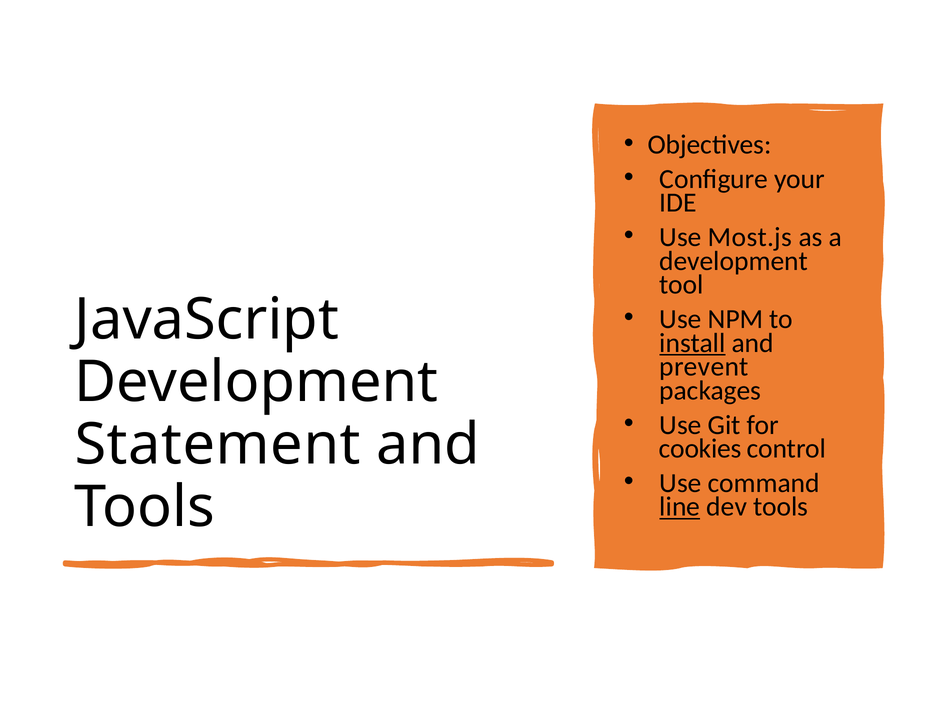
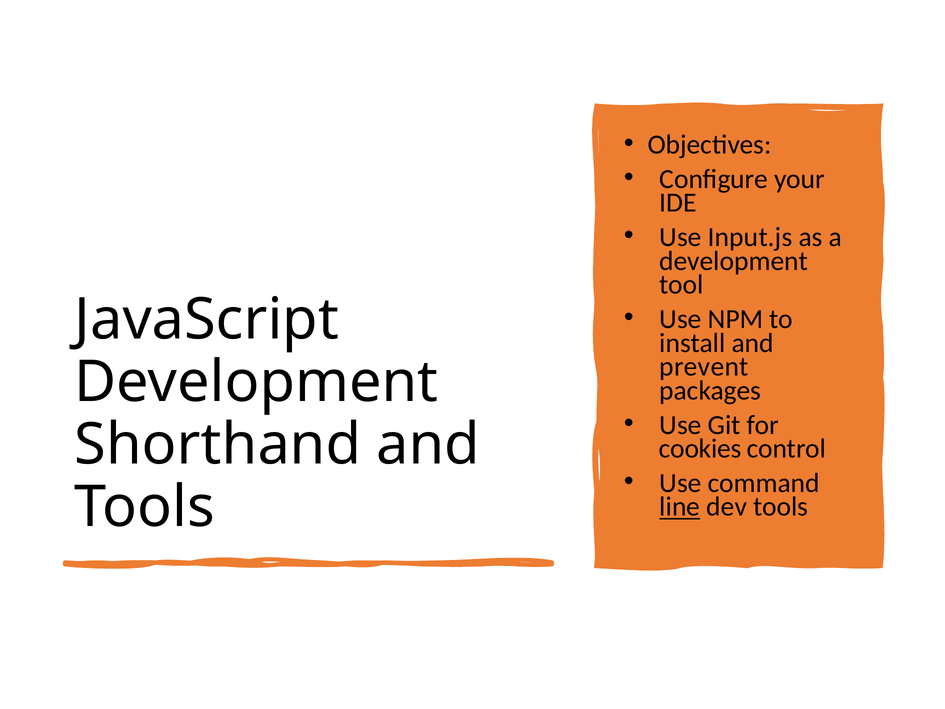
Most.js: Most.js -> Input.js
install underline: present -> none
Statement: Statement -> Shorthand
